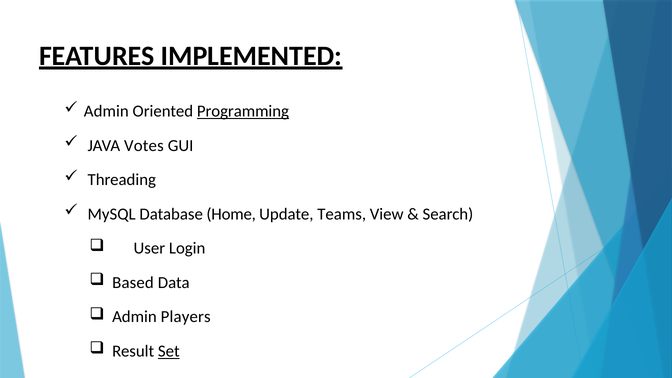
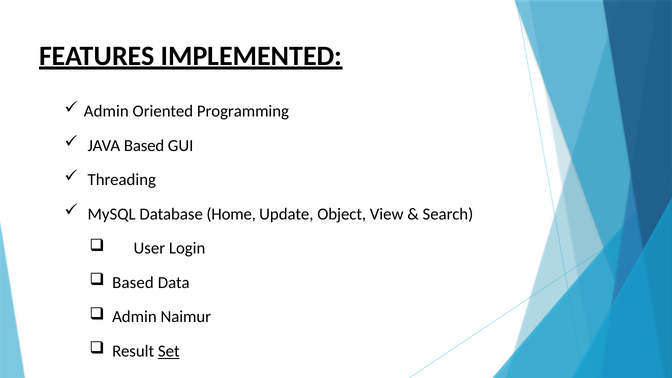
Programming underline: present -> none
JAVA Votes: Votes -> Based
Teams: Teams -> Object
Players: Players -> Naimur
